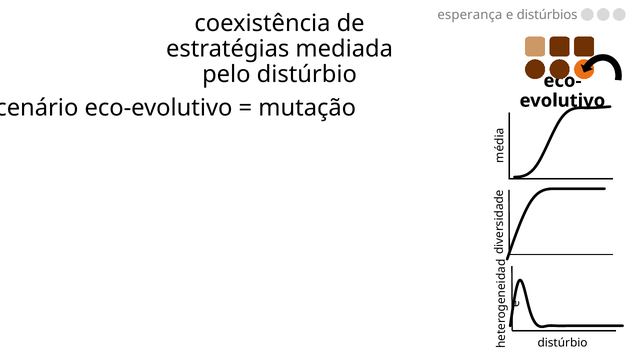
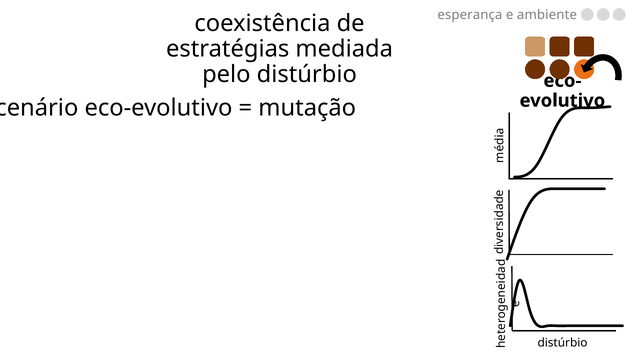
distúrbios: distúrbios -> ambiente
